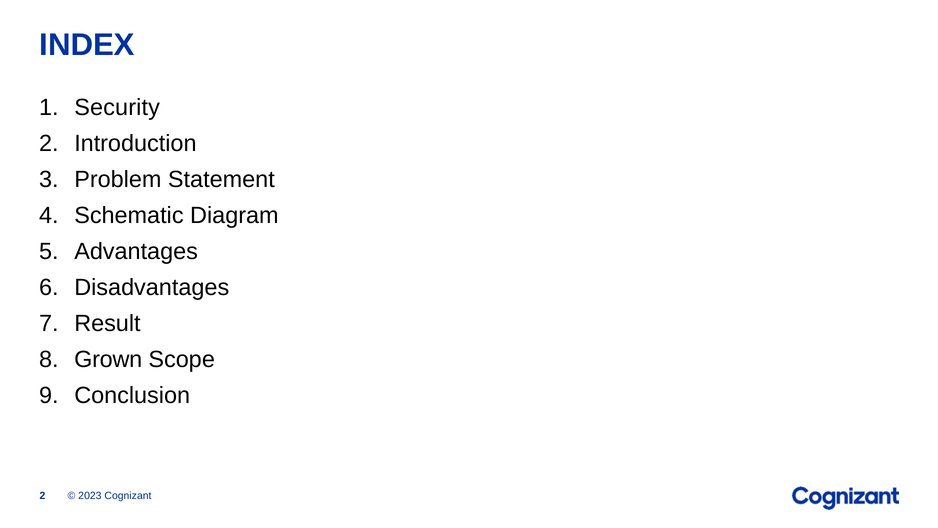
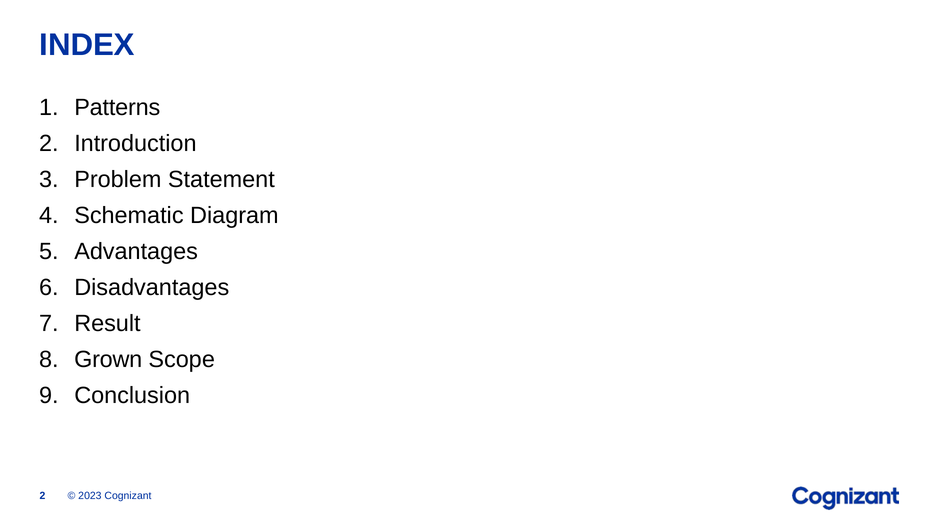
Security: Security -> Patterns
